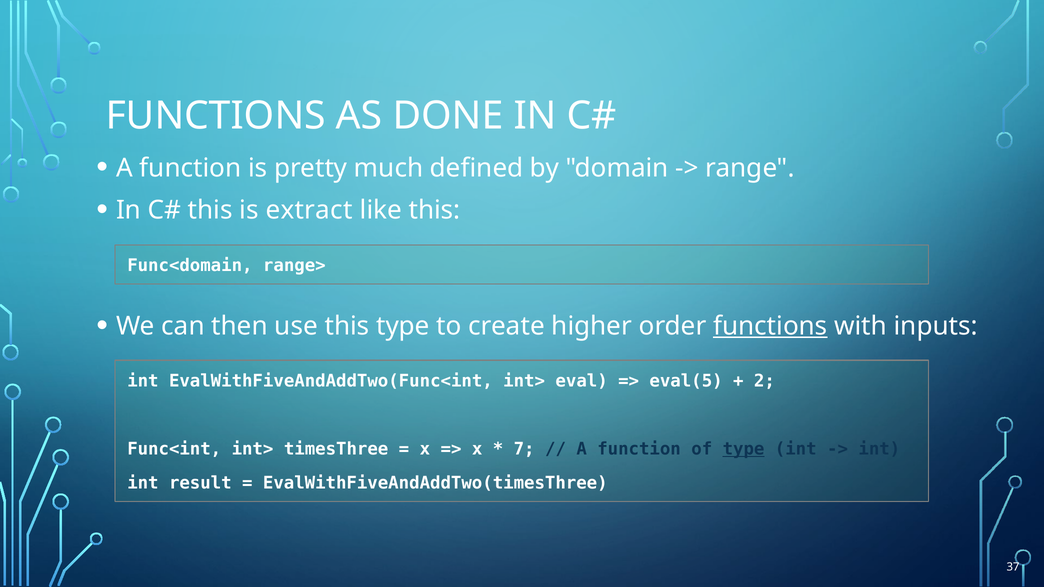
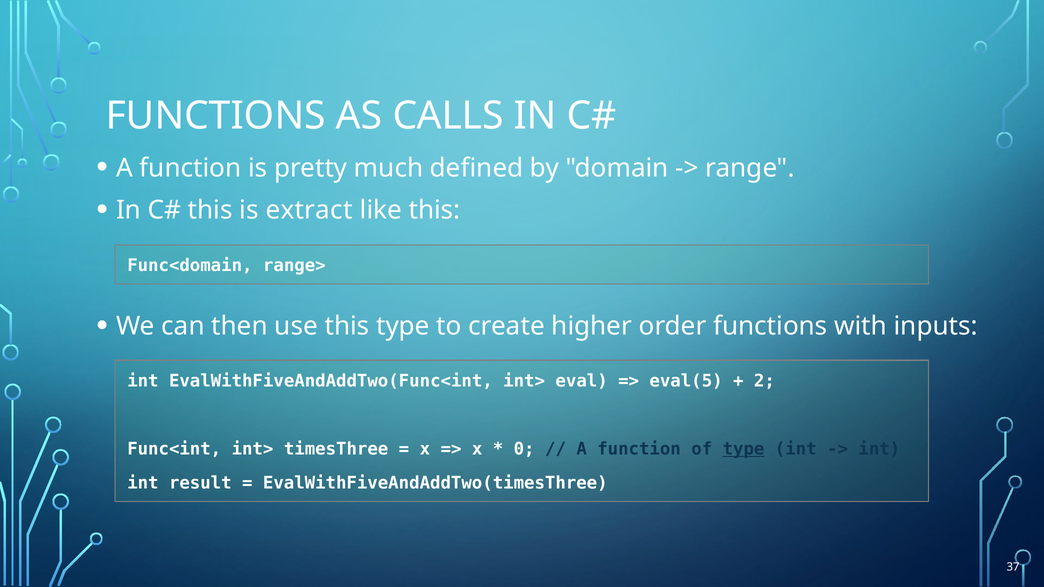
DONE: DONE -> CALLS
functions at (770, 326) underline: present -> none
7: 7 -> 0
